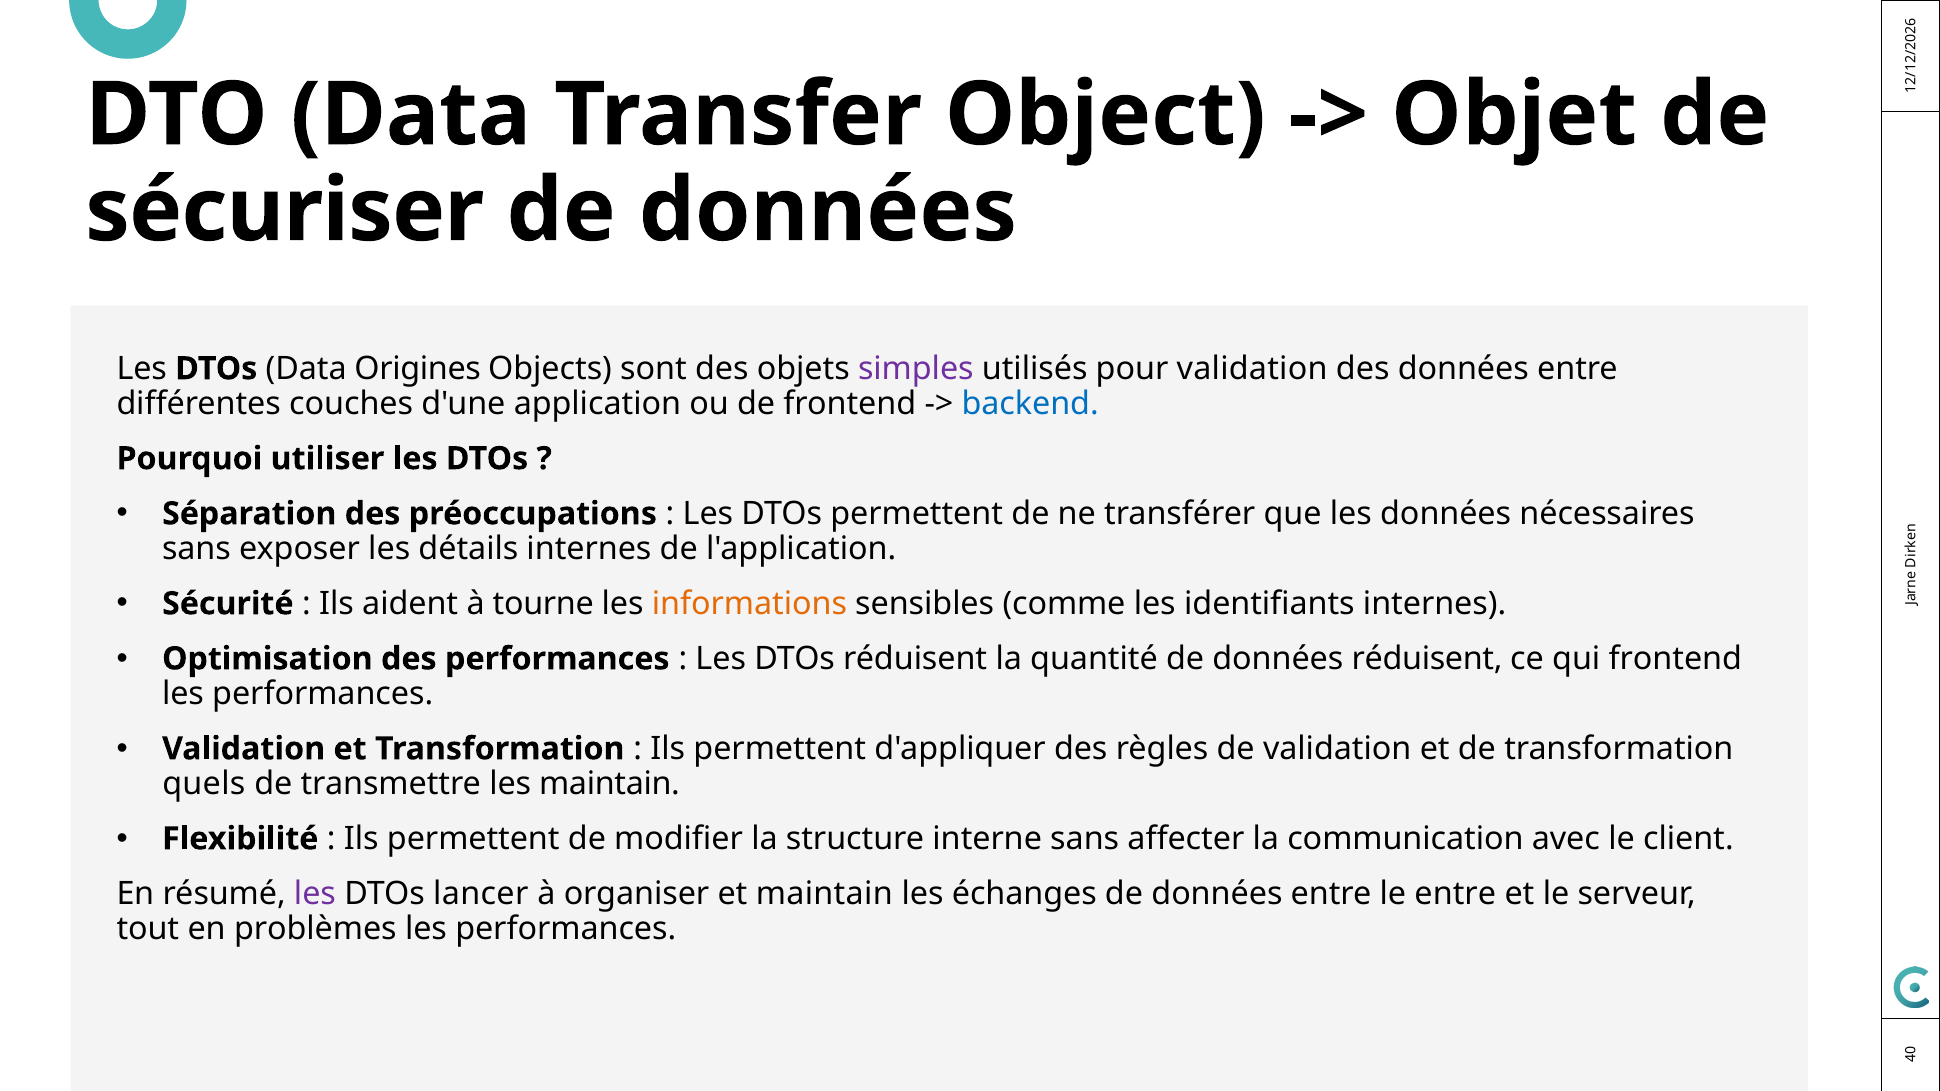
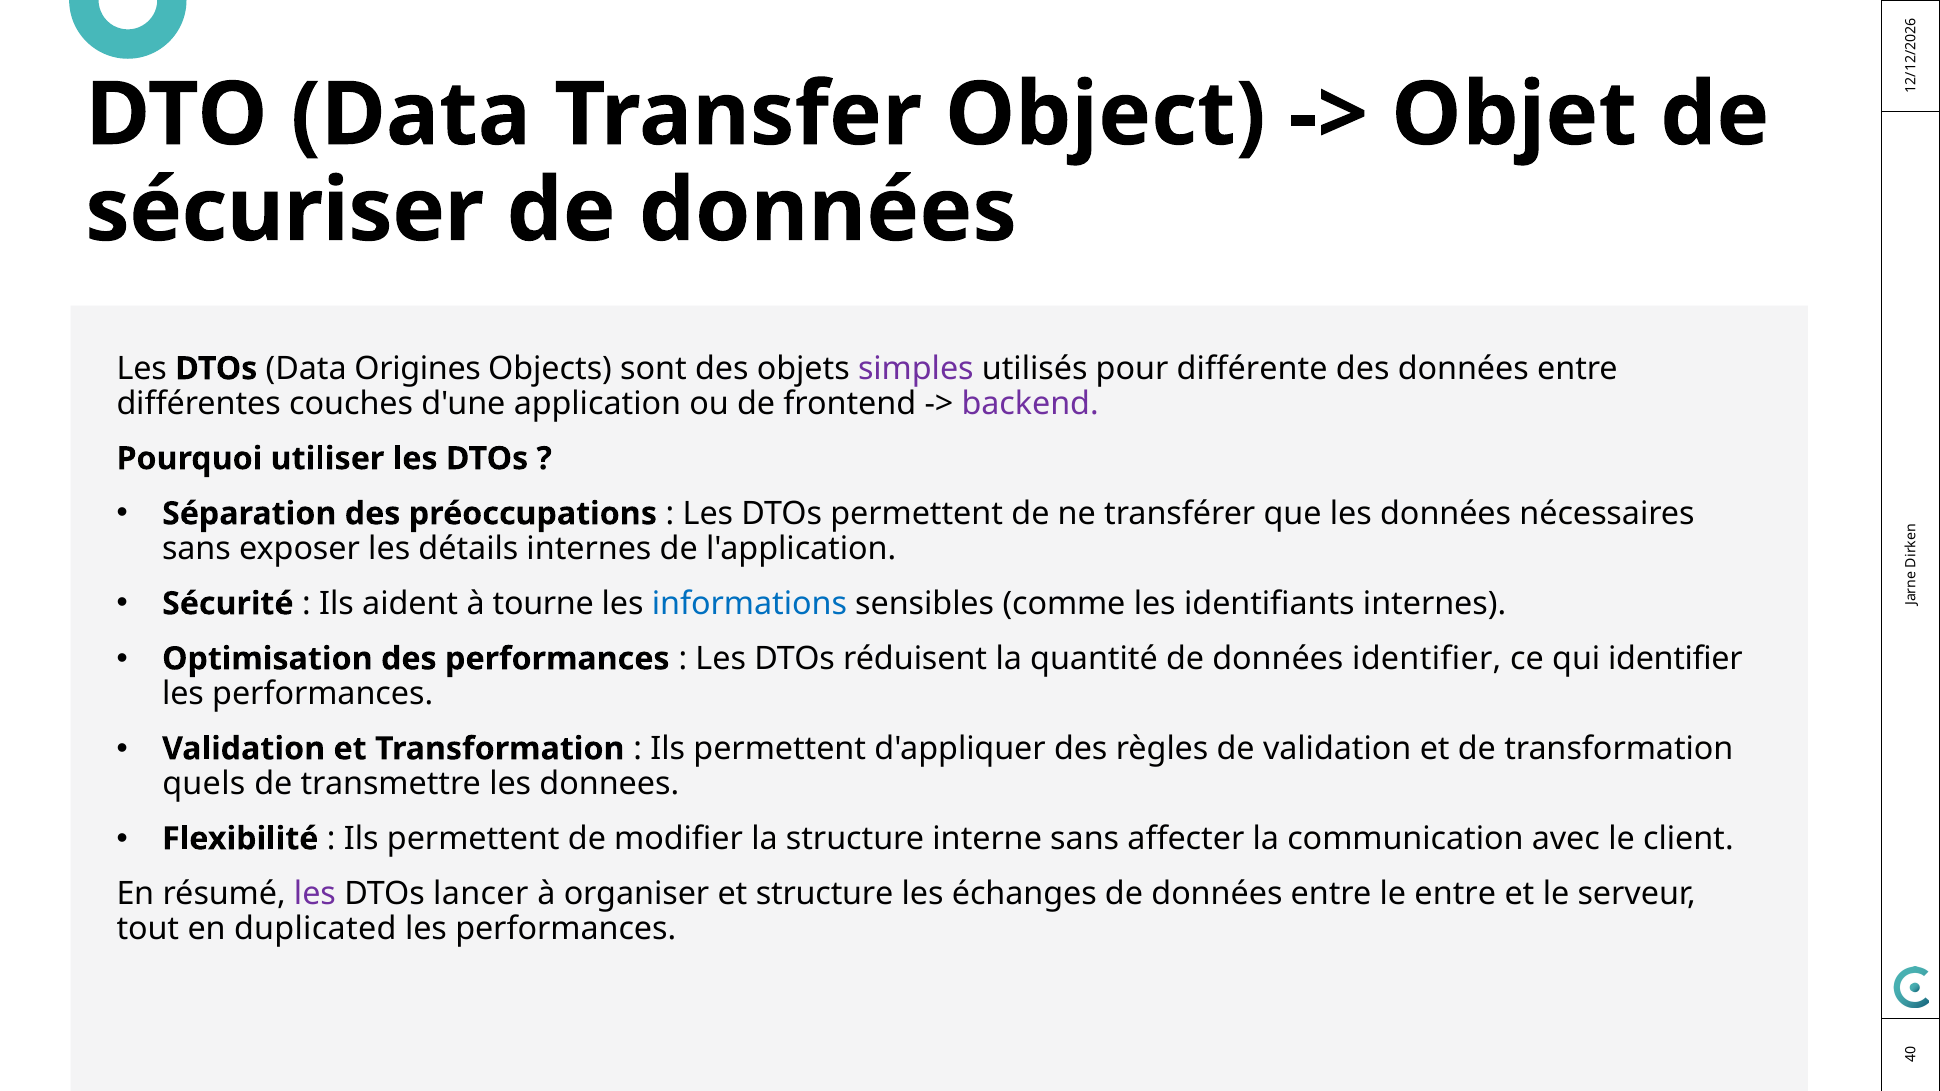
pour validation: validation -> différente
backend colour: blue -> purple
informations colour: orange -> blue
données réduisent: réduisent -> identifier
qui frontend: frontend -> identifier
les maintain: maintain -> donnees
et maintain: maintain -> structure
problèmes: problèmes -> duplicated
